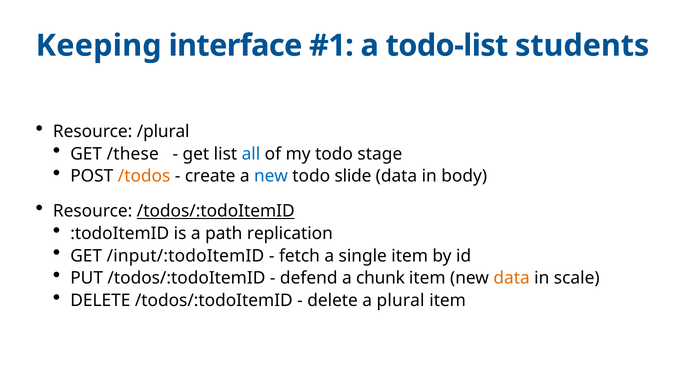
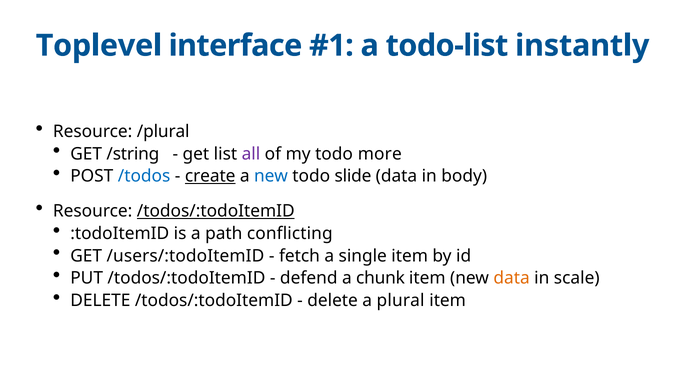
Keeping: Keeping -> Toplevel
students: students -> instantly
/these: /these -> /string
all colour: blue -> purple
stage: stage -> more
/todos colour: orange -> blue
create underline: none -> present
replication: replication -> conflicting
/input/:todoItemID: /input/:todoItemID -> /users/:todoItemID
